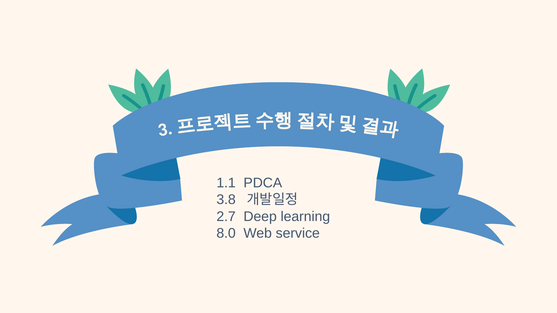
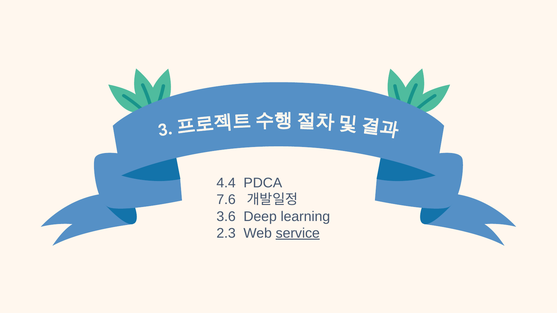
1.1: 1.1 -> 4.4
3.8: 3.8 -> 7.6
2.7: 2.7 -> 3.6
8.0: 8.0 -> 2.3
service underline: none -> present
